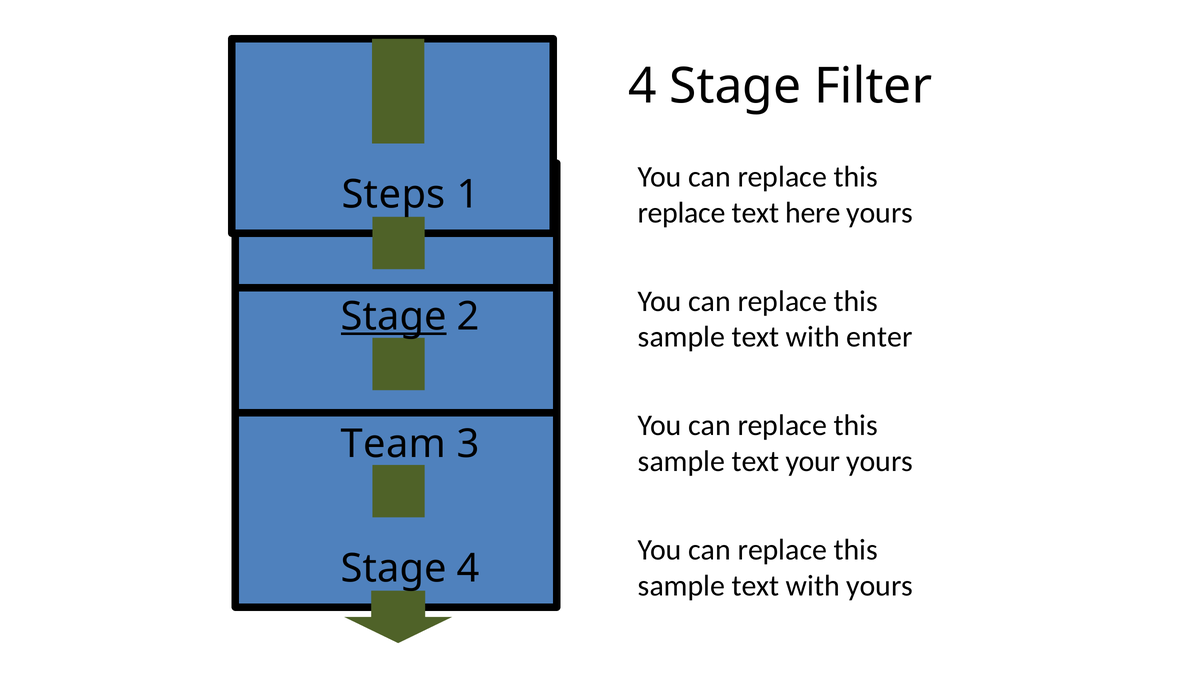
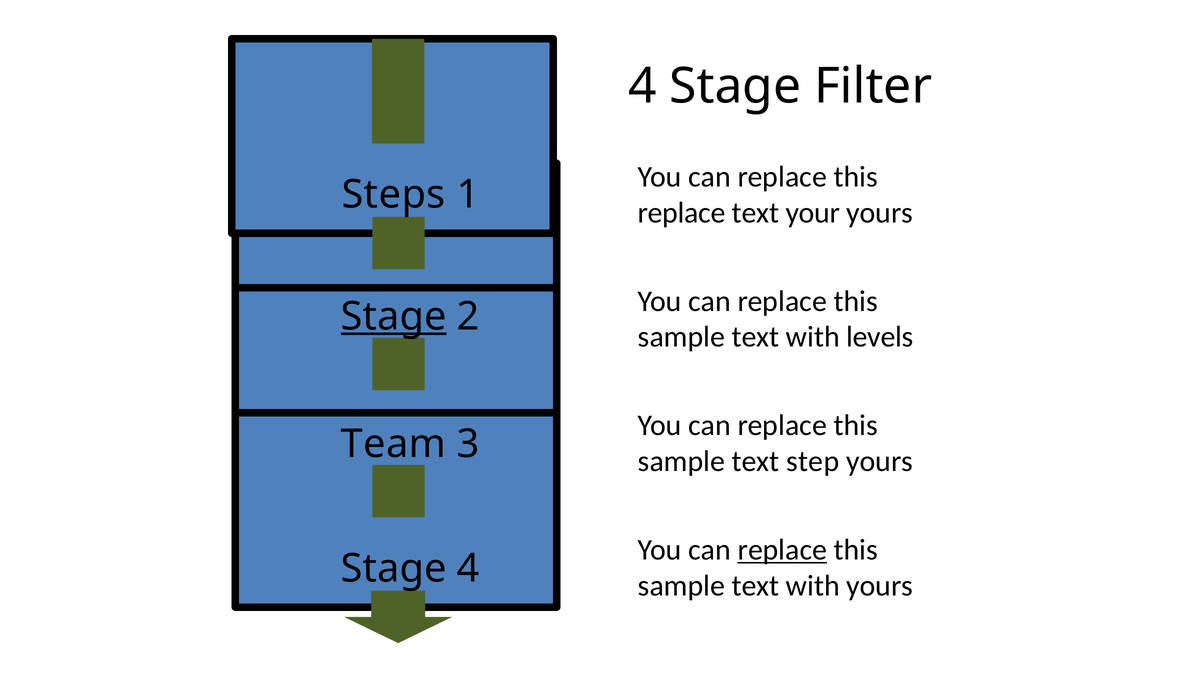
here: here -> your
enter: enter -> levels
your: your -> step
replace at (782, 550) underline: none -> present
